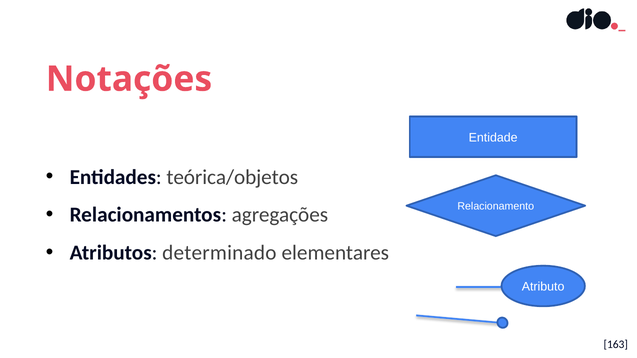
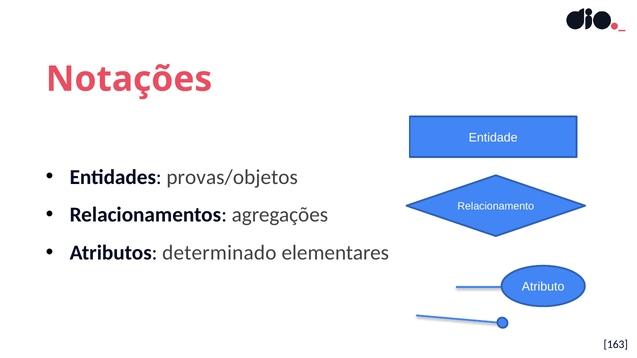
teórica/objetos: teórica/objetos -> provas/objetos
